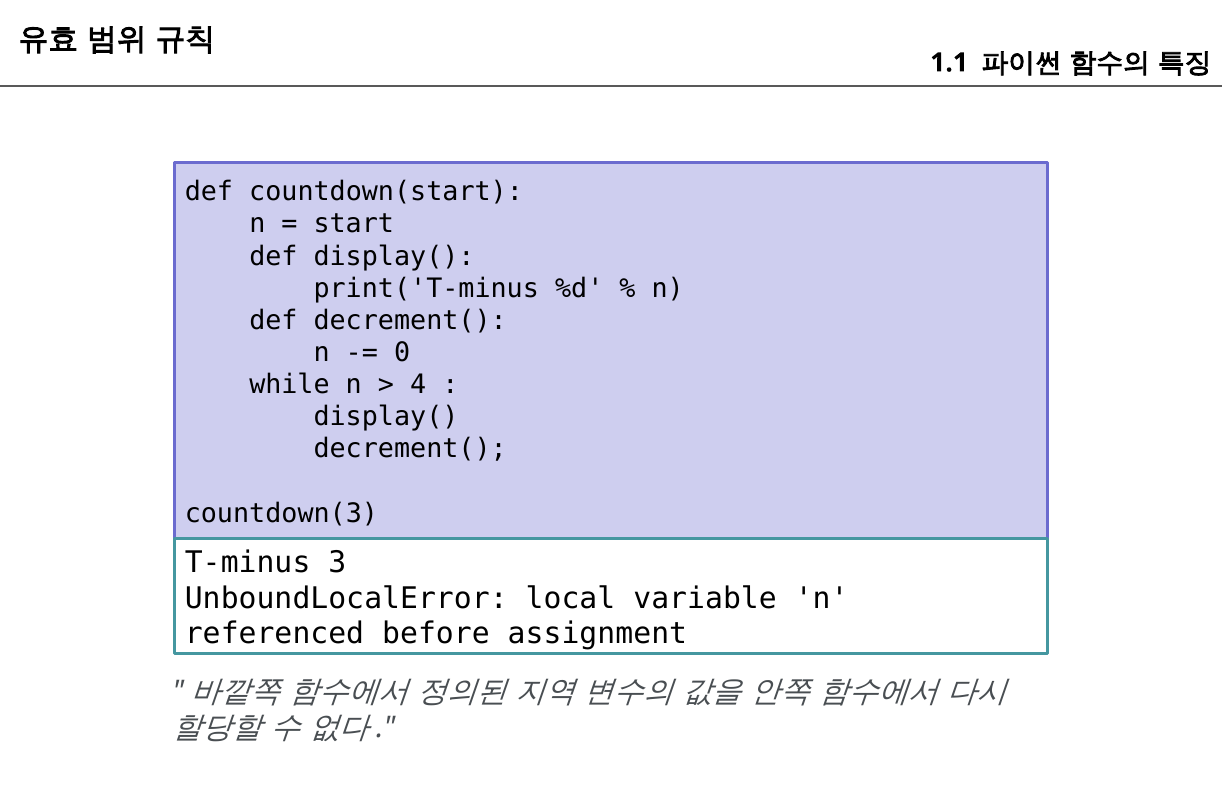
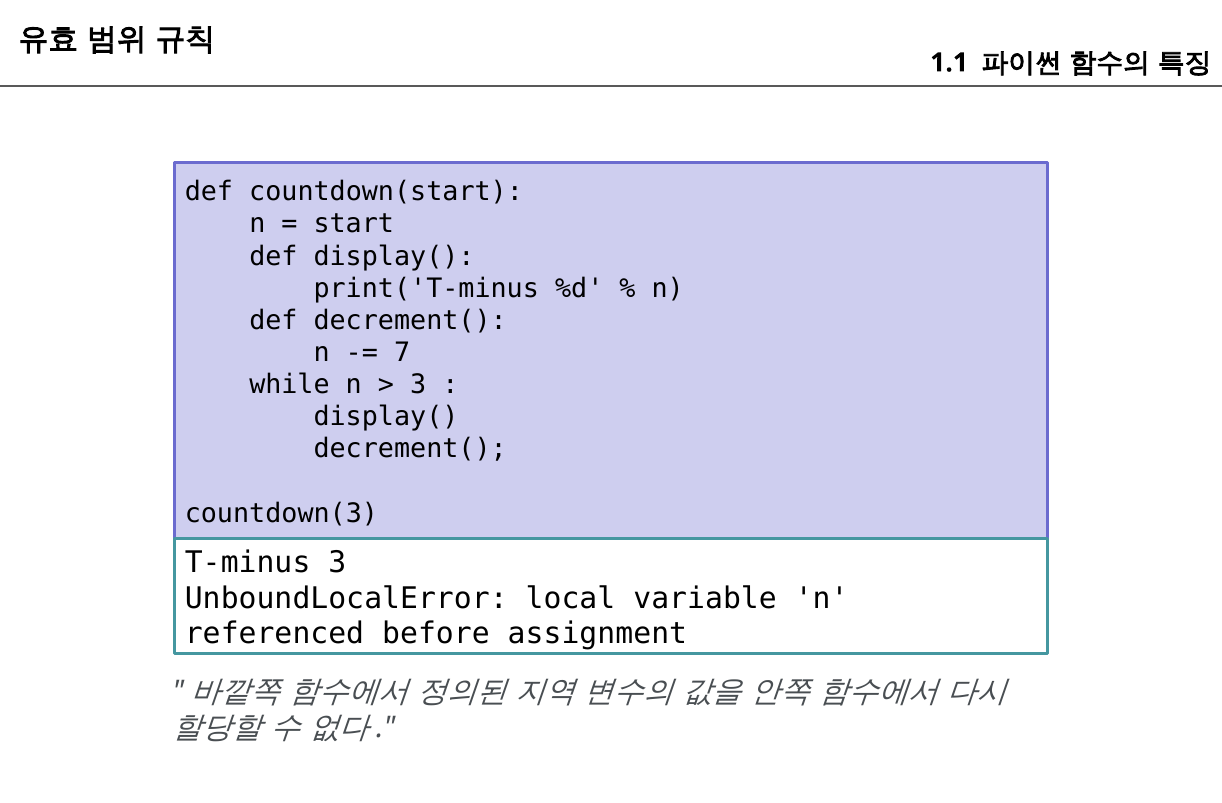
0: 0 -> 7
4 at (418, 385): 4 -> 3
